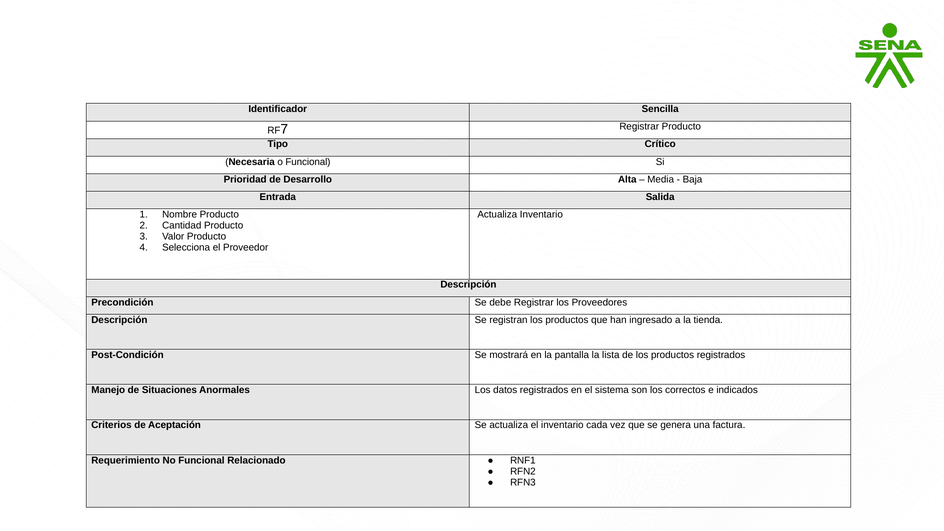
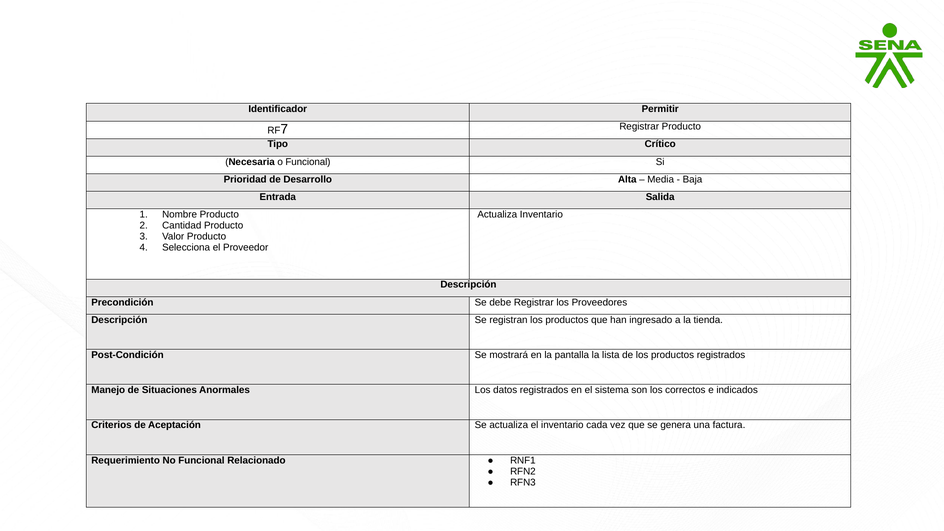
Sencilla: Sencilla -> Permitir
